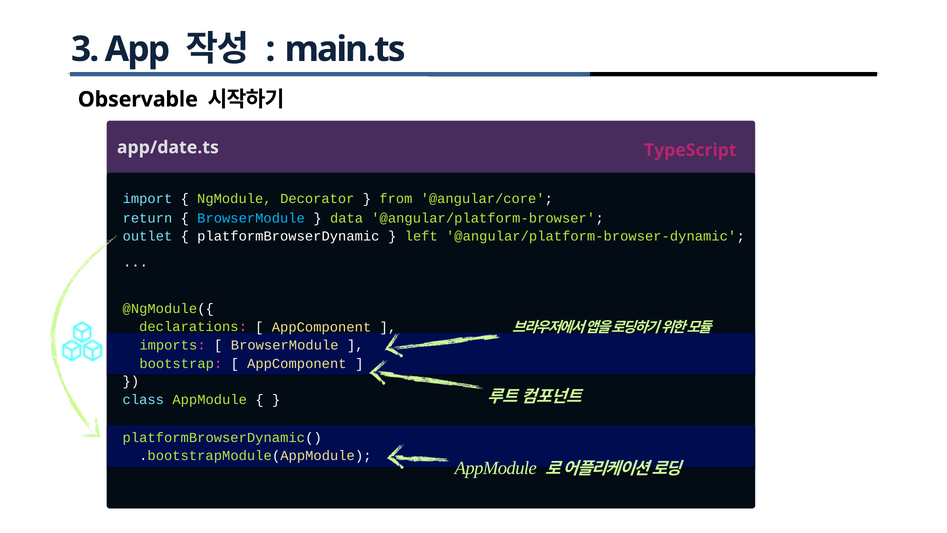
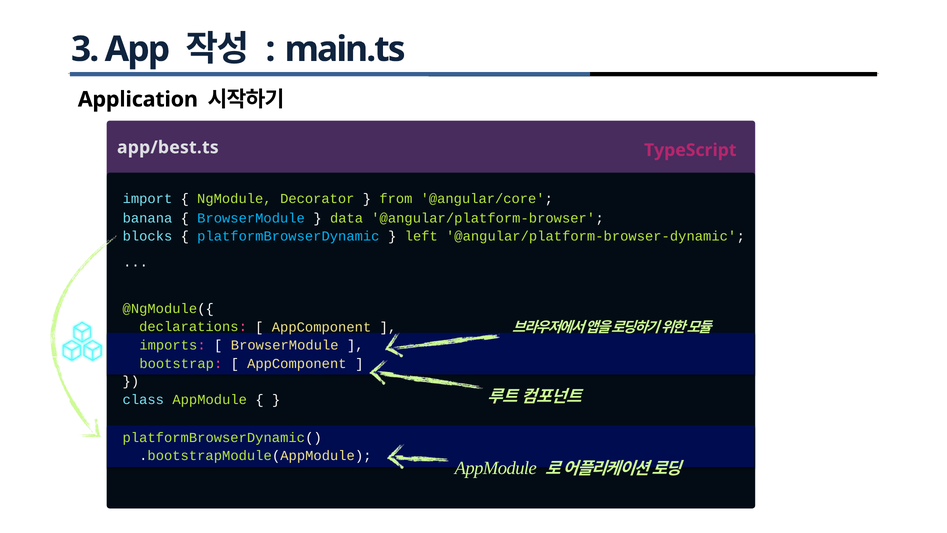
Observable: Observable -> Application
app/date.ts: app/date.ts -> app/best.ts
return: return -> banana
outlet: outlet -> blocks
platformBrowserDynamic colour: white -> light blue
